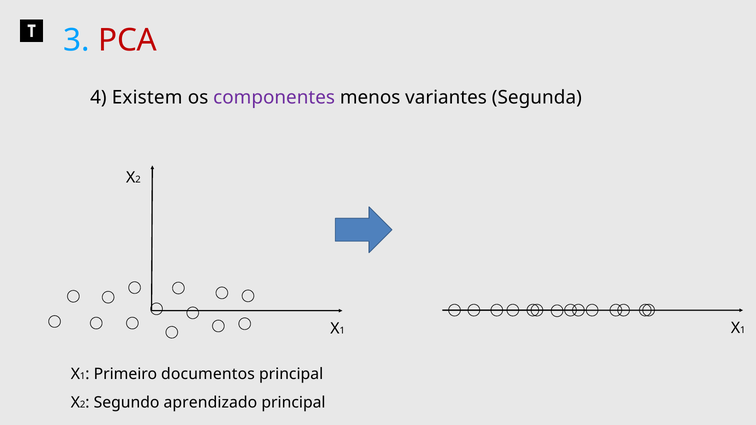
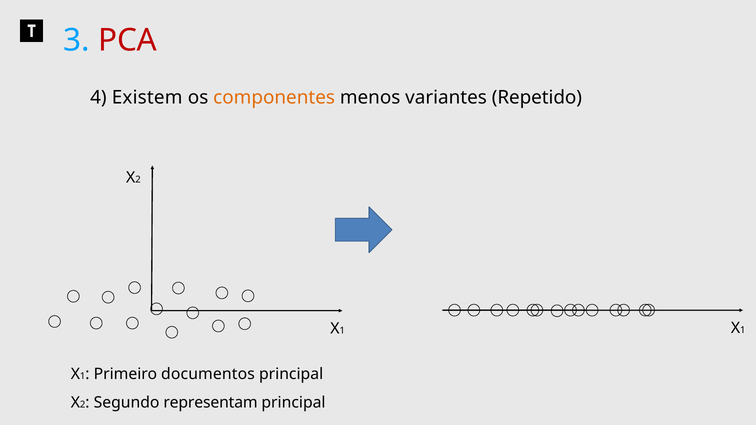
componentes colour: purple -> orange
Segunda: Segunda -> Repetido
aprendizado: aprendizado -> representam
